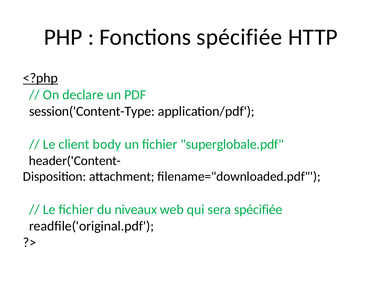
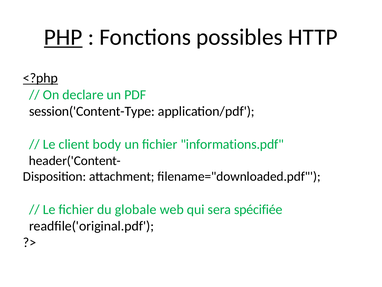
PHP underline: none -> present
Fonctions spécifiée: spécifiée -> possibles
superglobale.pdf: superglobale.pdf -> informations.pdf
niveaux: niveaux -> globale
